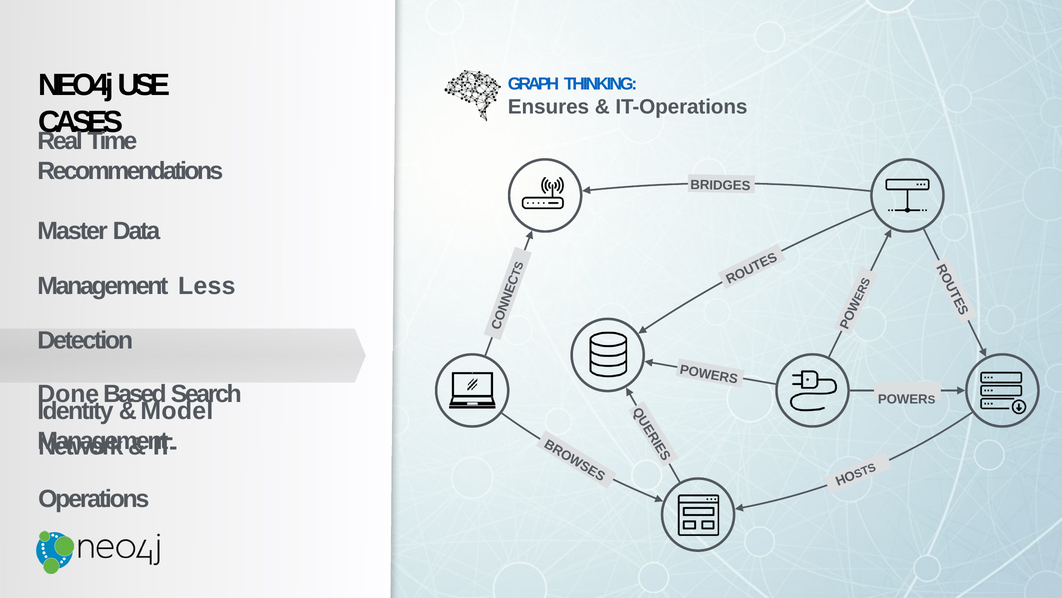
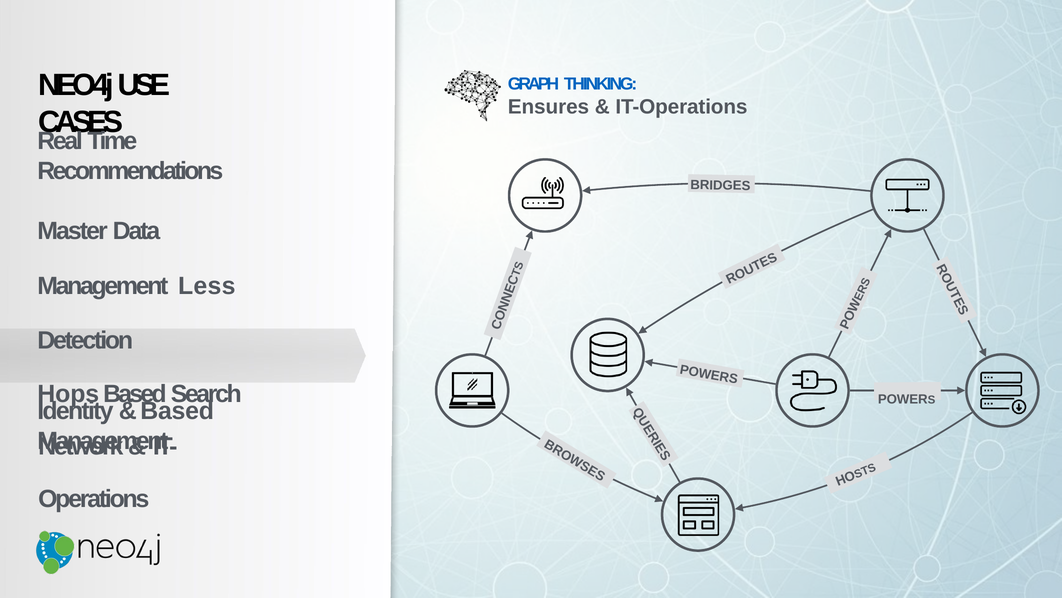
Done: Done -> Hops
Model at (177, 411): Model -> Based
